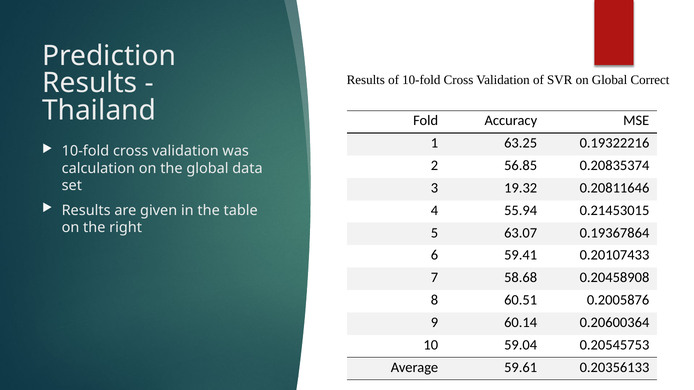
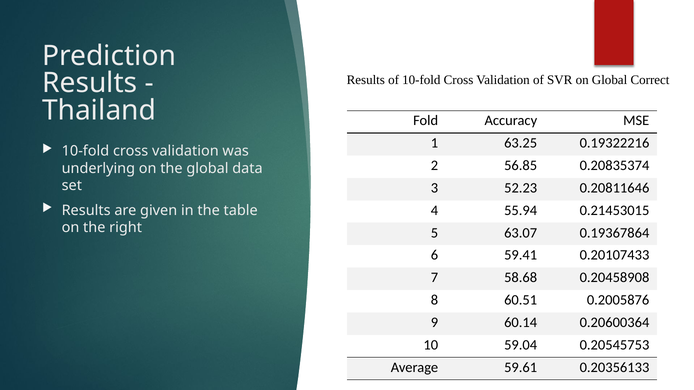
calculation: calculation -> underlying
19.32: 19.32 -> 52.23
